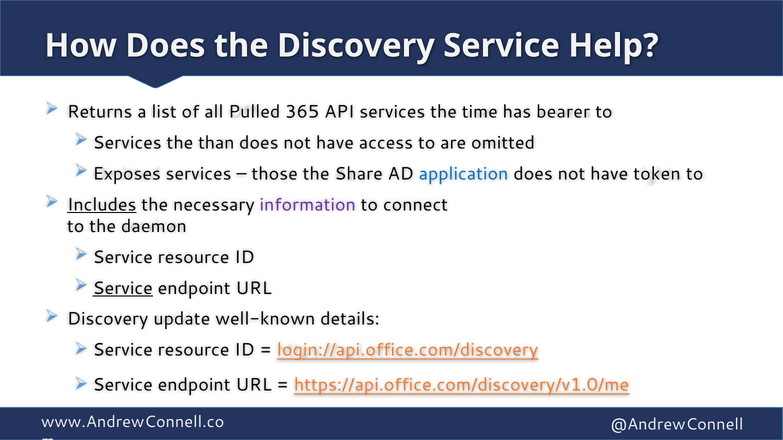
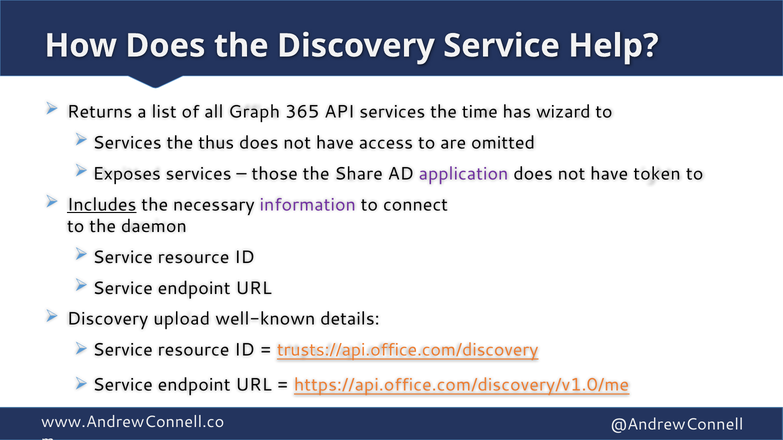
Pulled: Pulled -> Graph
bearer: bearer -> wizard
than: than -> thus
application colour: blue -> purple
Service at (123, 288) underline: present -> none
update: update -> upload
login://api.office.com/discovery: login://api.office.com/discovery -> trusts://api.office.com/discovery
